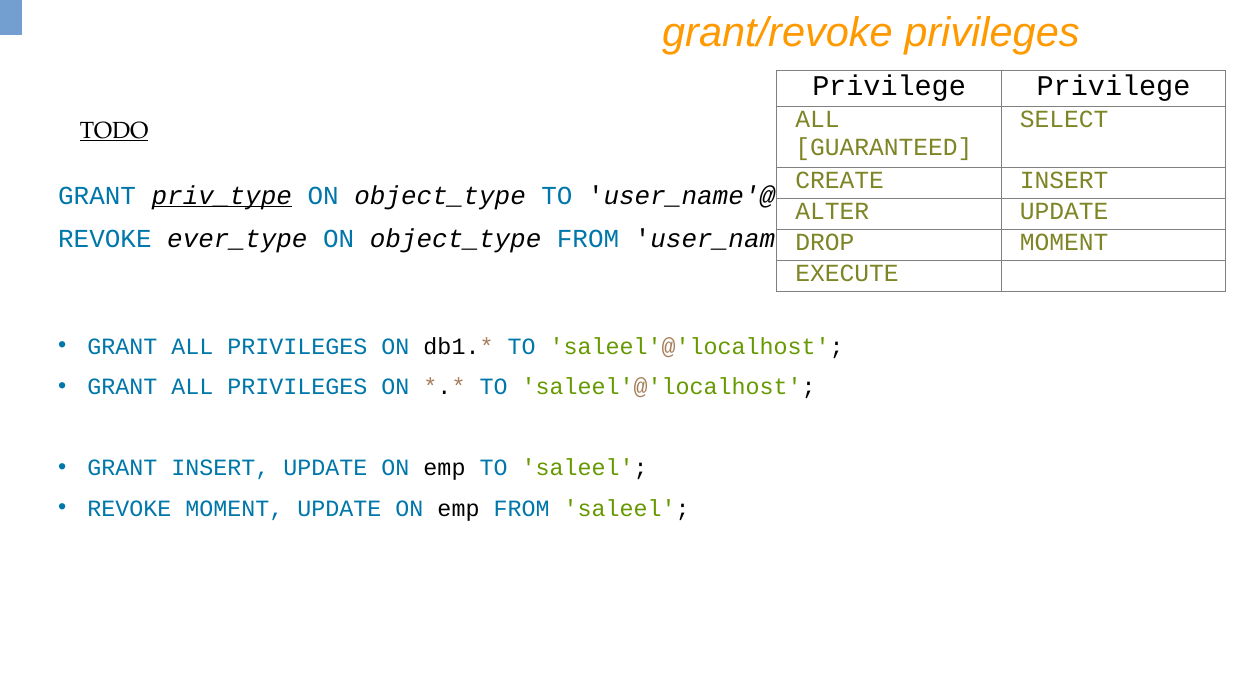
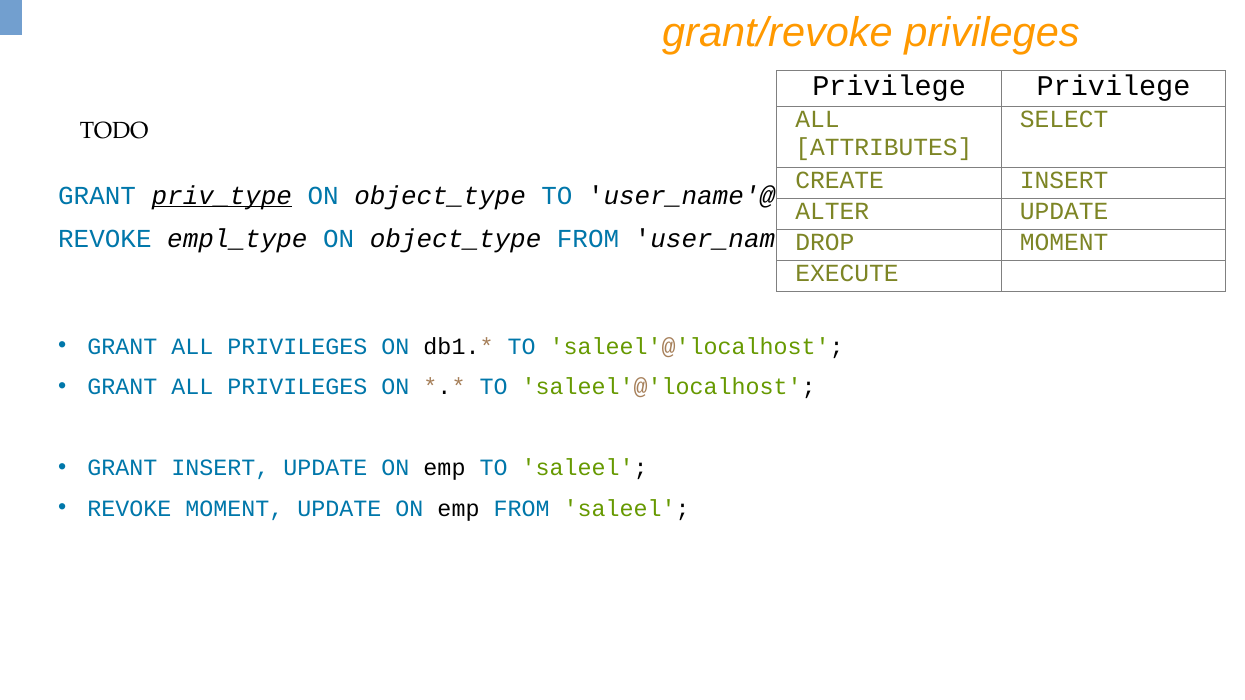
TODO underline: present -> none
GUARANTEED: GUARANTEED -> ATTRIBUTES
ever_type: ever_type -> empl_type
